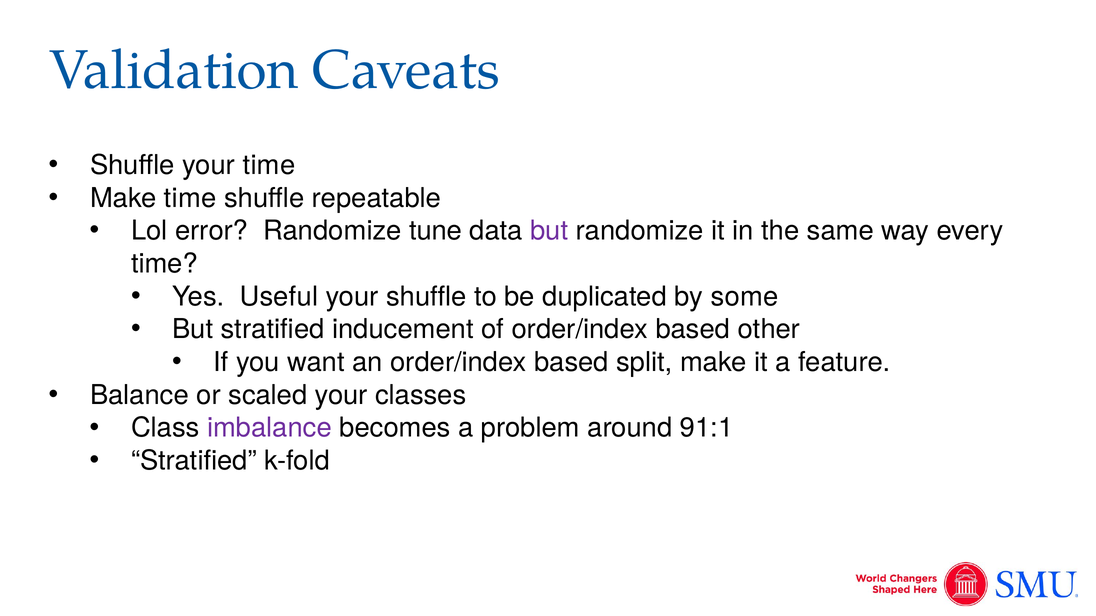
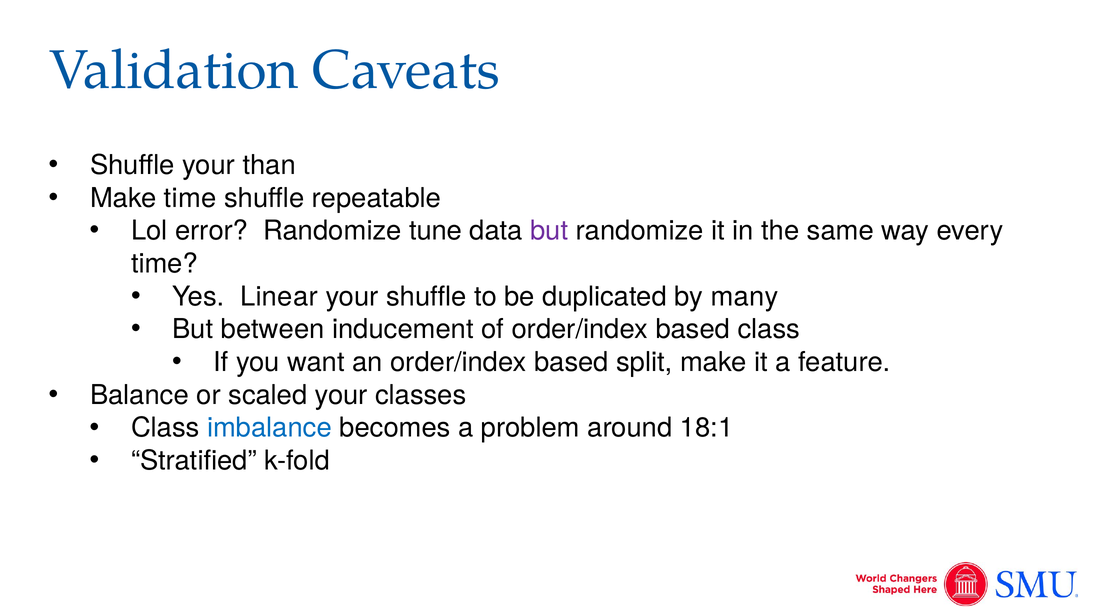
your time: time -> than
Useful: Useful -> Linear
some: some -> many
But stratified: stratified -> between
based other: other -> class
imbalance colour: purple -> blue
91:1: 91:1 -> 18:1
